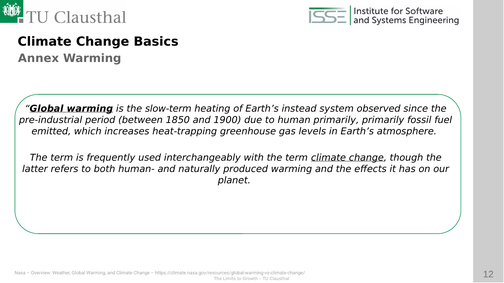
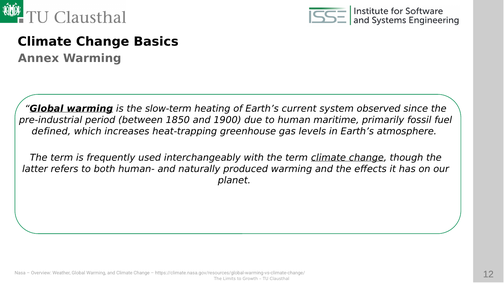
instead: instead -> current
human primarily: primarily -> maritime
emitted: emitted -> defined
